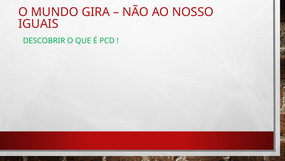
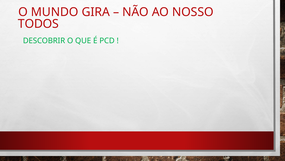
IGUAIS: IGUAIS -> TODOS
